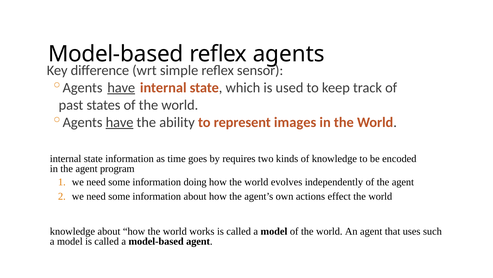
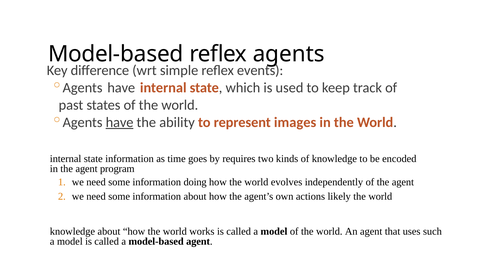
sensor: sensor -> events
have at (121, 88) underline: present -> none
effect: effect -> likely
